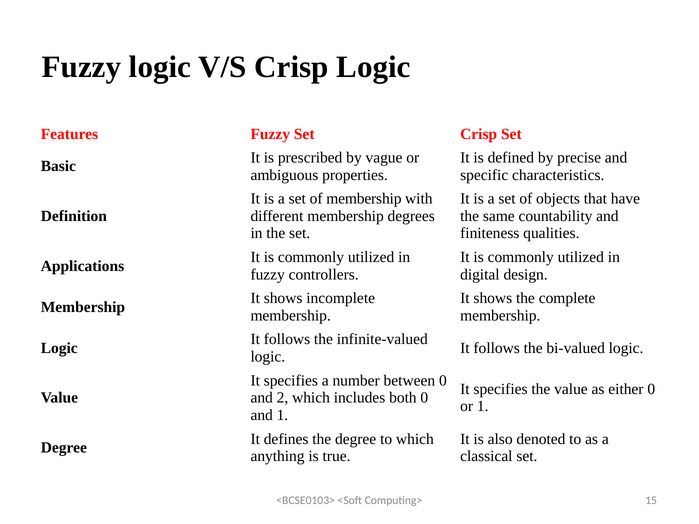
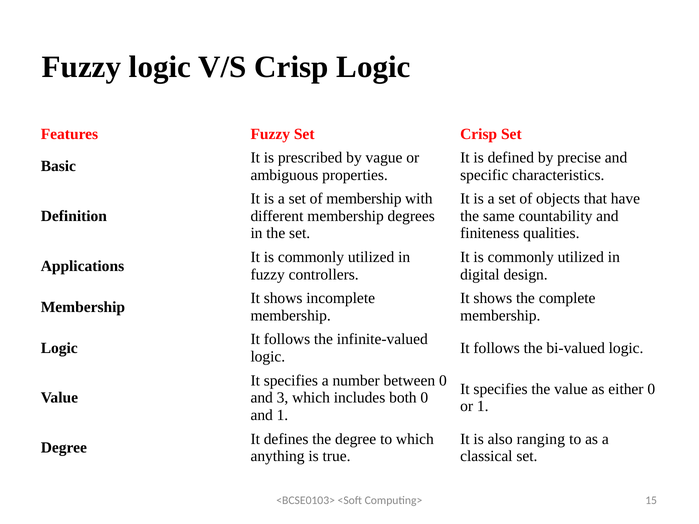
2: 2 -> 3
denoted: denoted -> ranging
